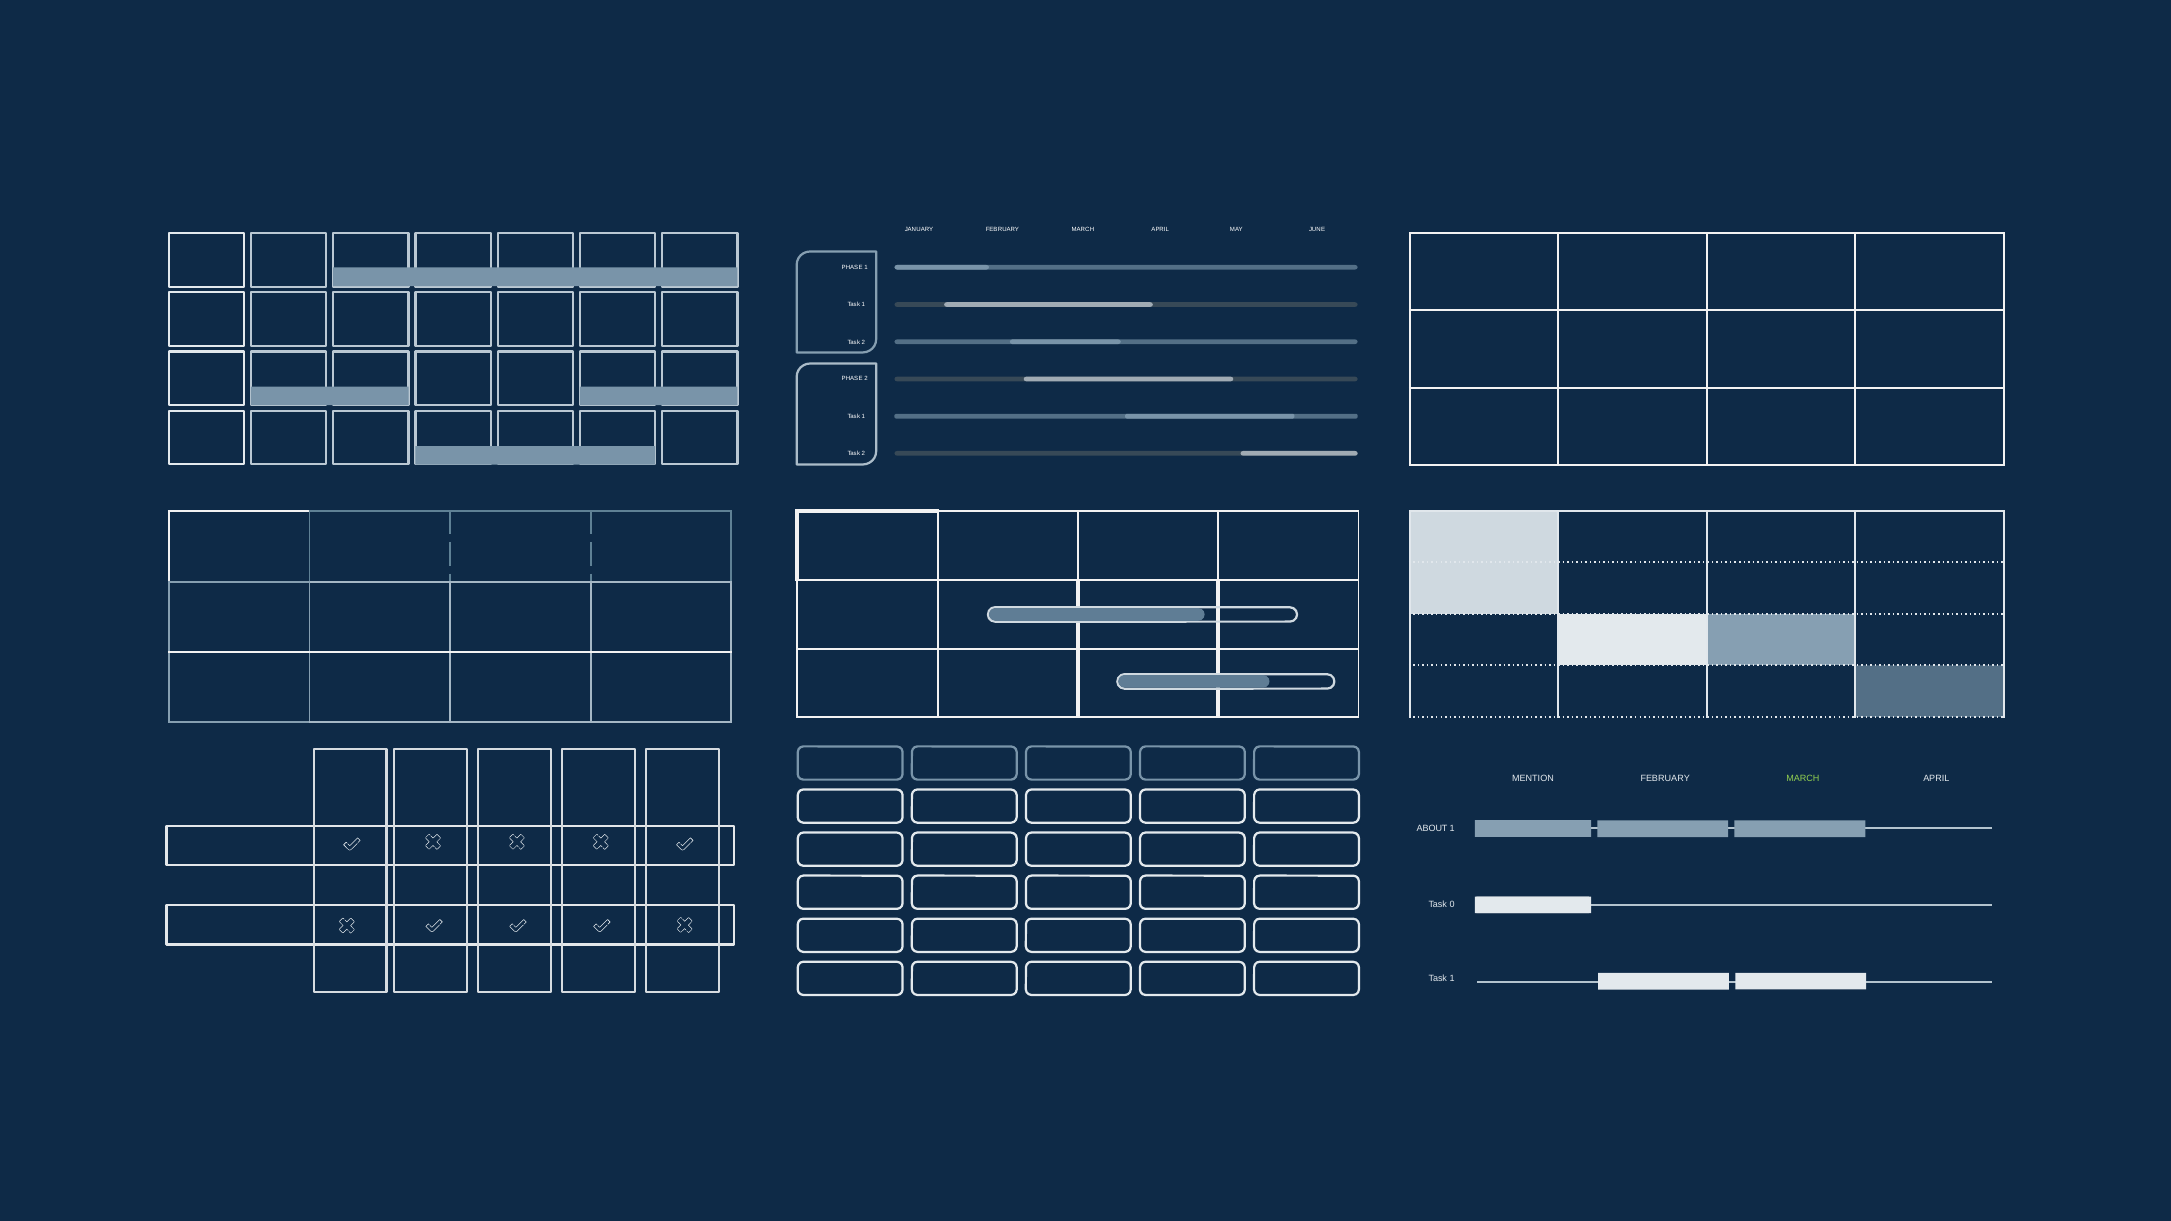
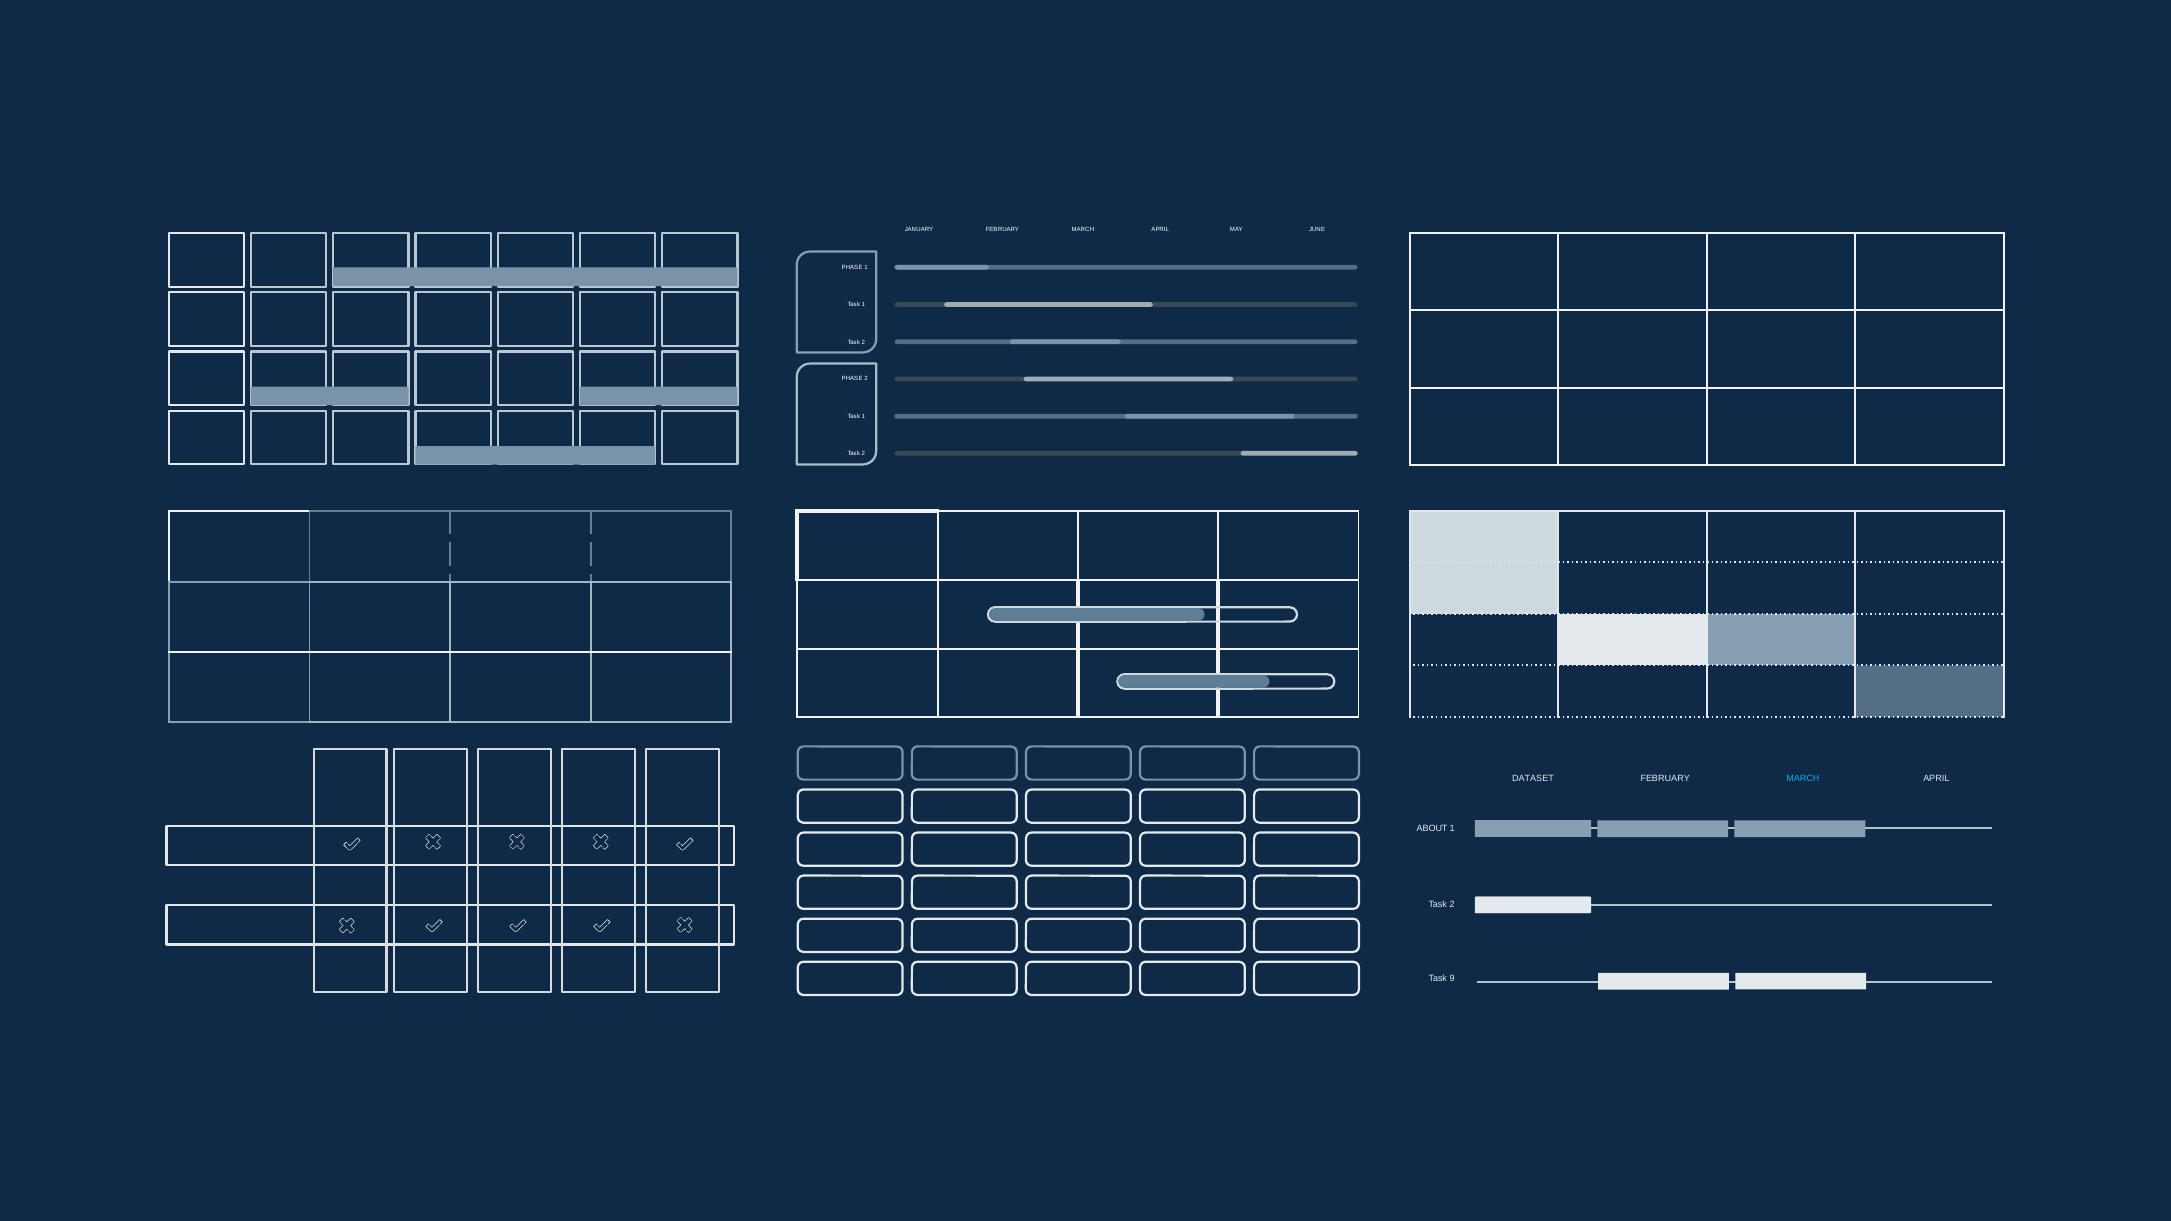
MENTION: MENTION -> DATASET
MARCH at (1803, 779) colour: light green -> light blue
0 at (1452, 904): 0 -> 2
1 at (1452, 979): 1 -> 9
